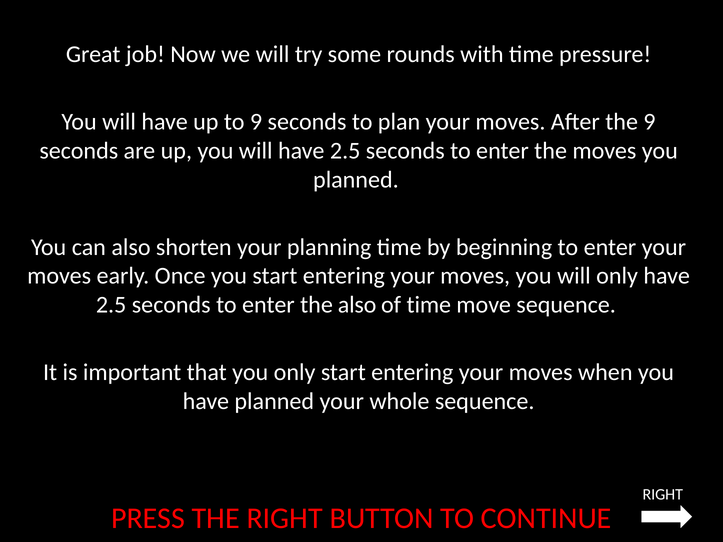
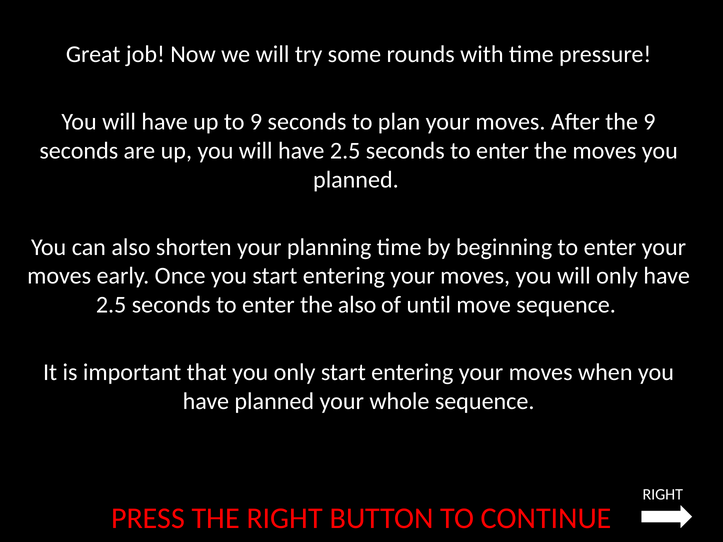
of time: time -> until
